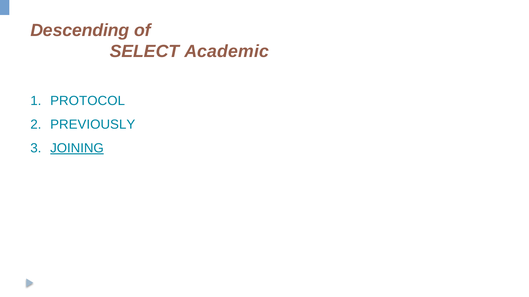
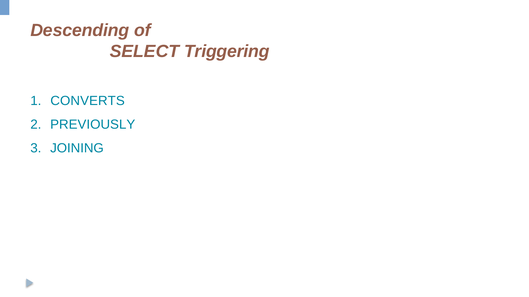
Academic: Academic -> Triggering
PROTOCOL: PROTOCOL -> CONVERTS
JOINING underline: present -> none
